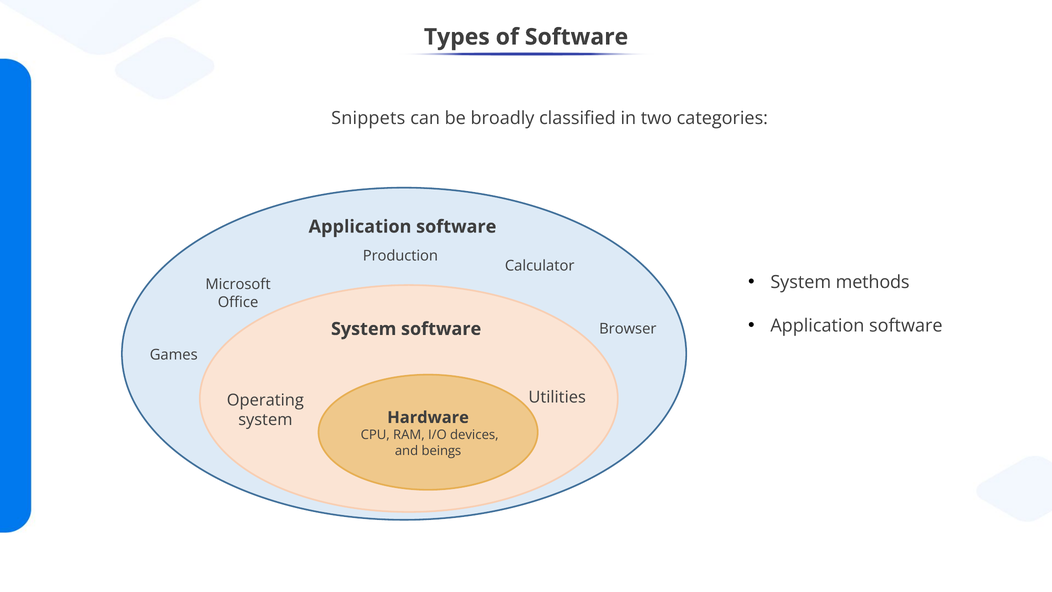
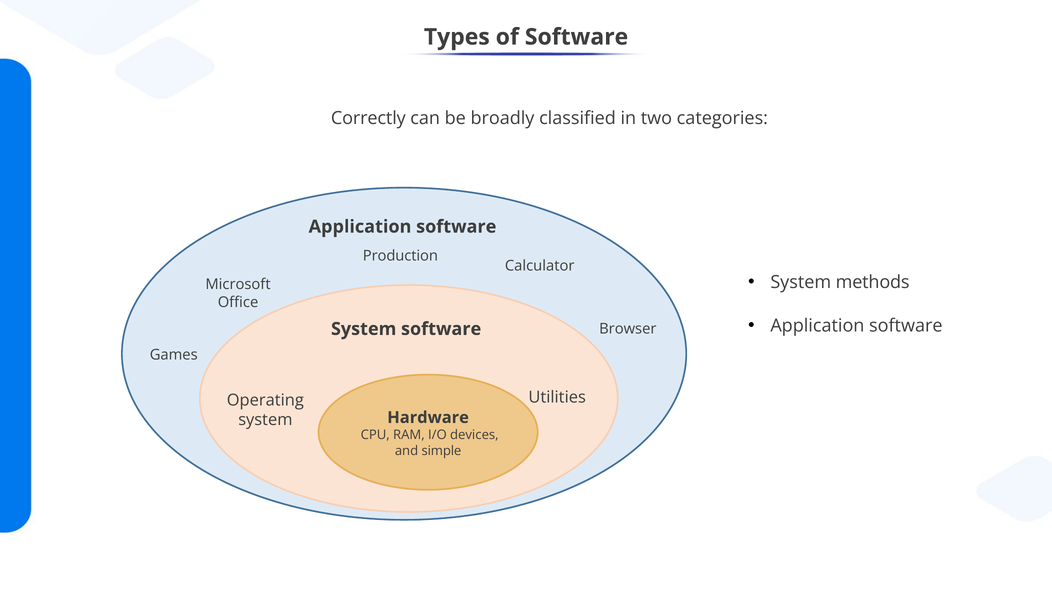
Snippets: Snippets -> Correctly
beings: beings -> simple
